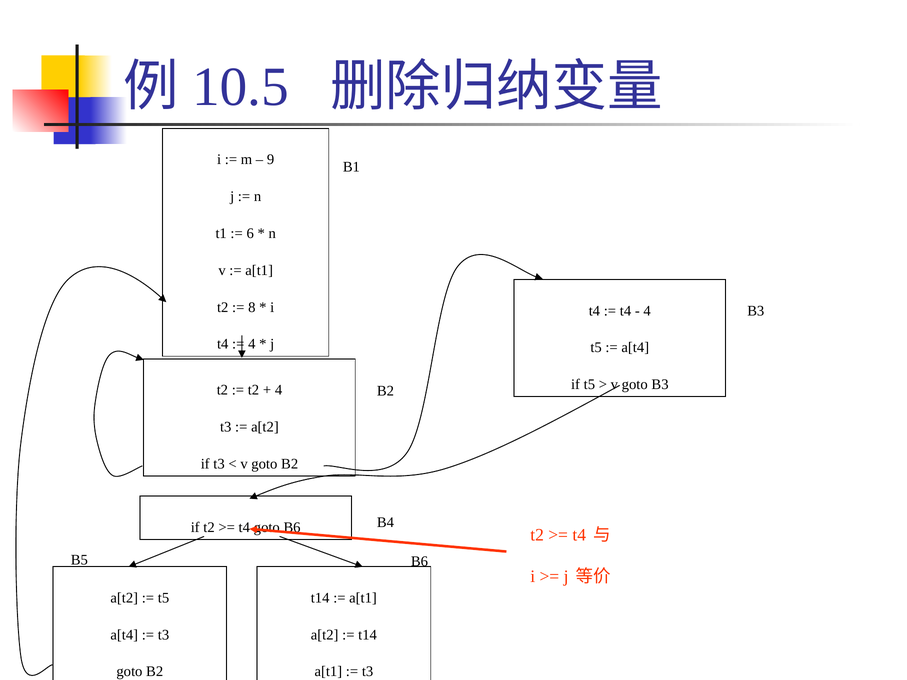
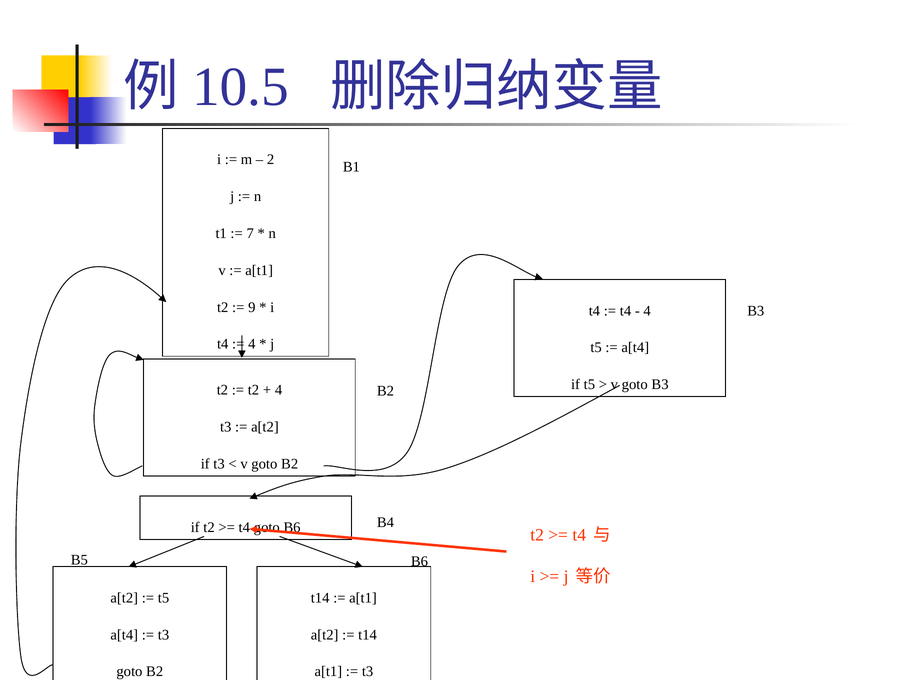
9: 9 -> 2
6: 6 -> 7
8: 8 -> 9
